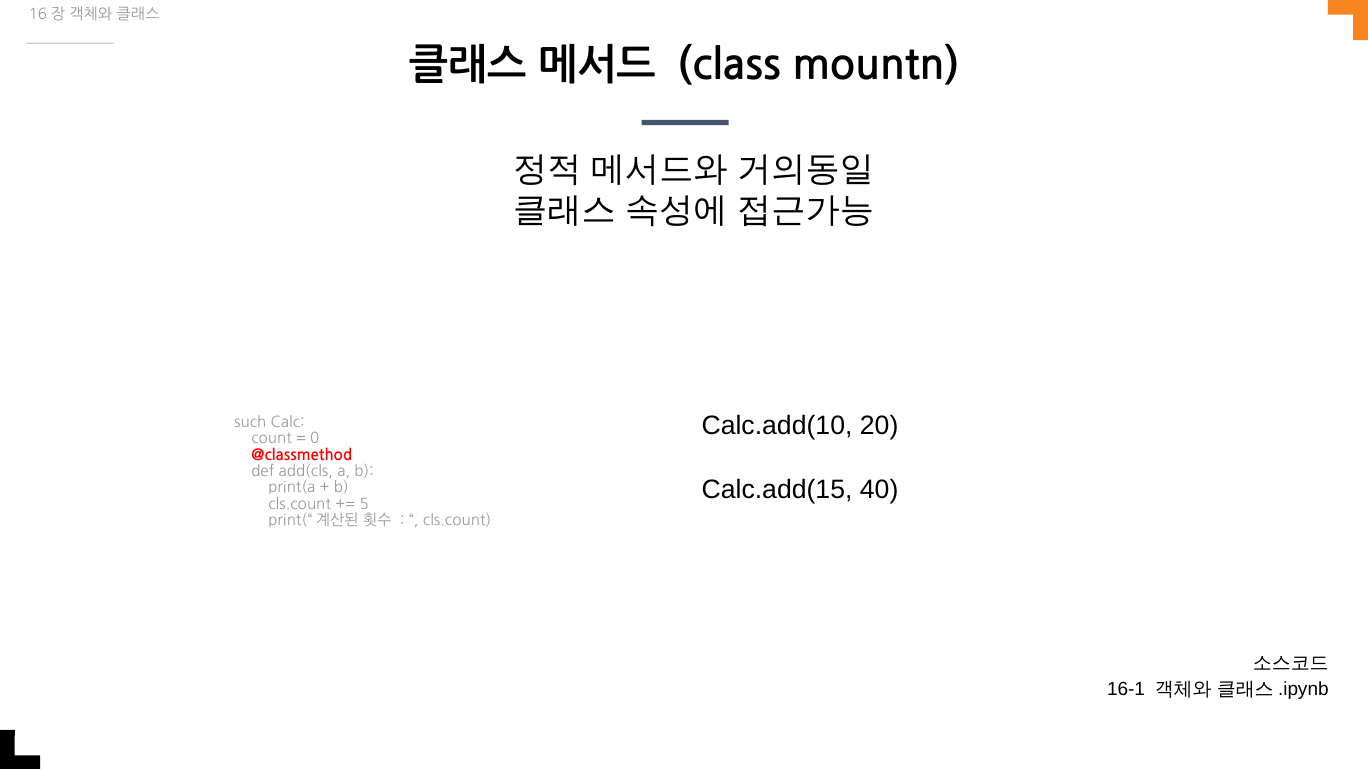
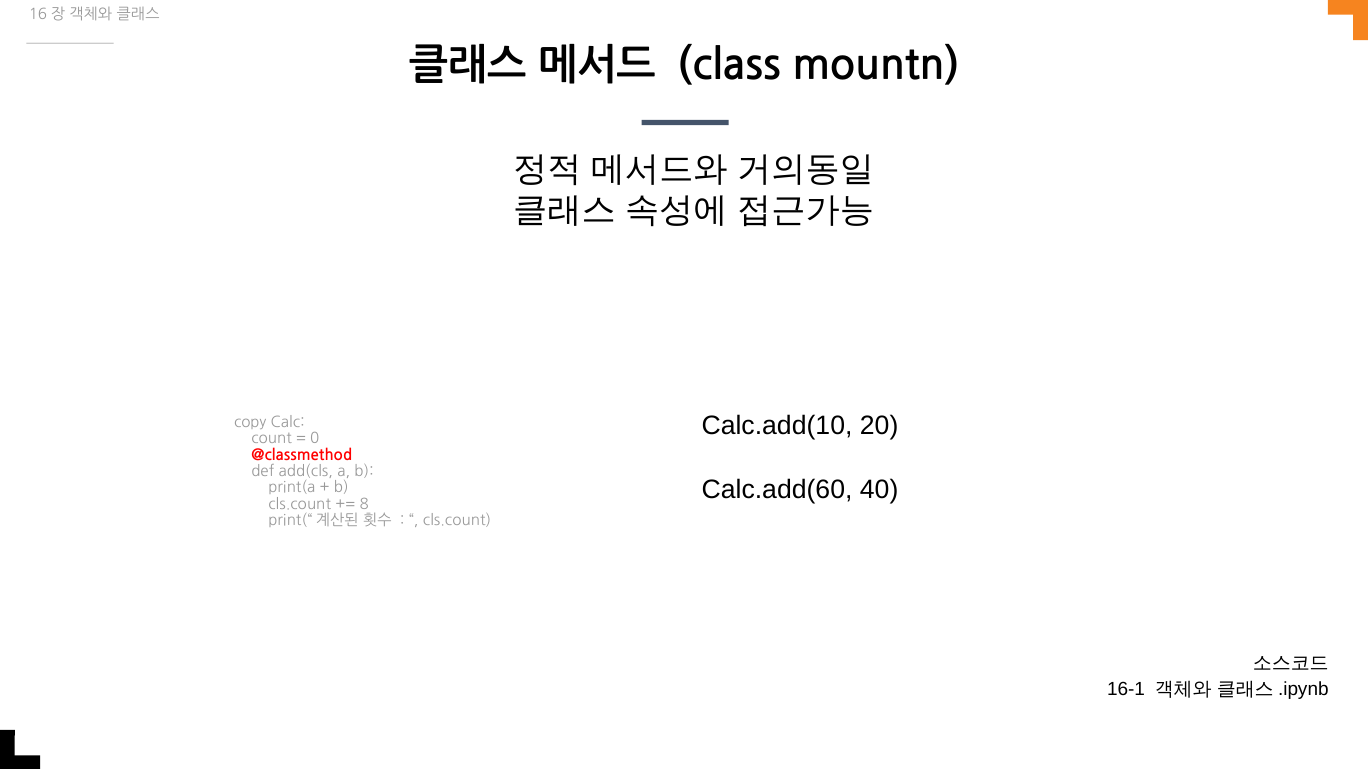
such: such -> copy
Calc.add(15: Calc.add(15 -> Calc.add(60
5: 5 -> 8
